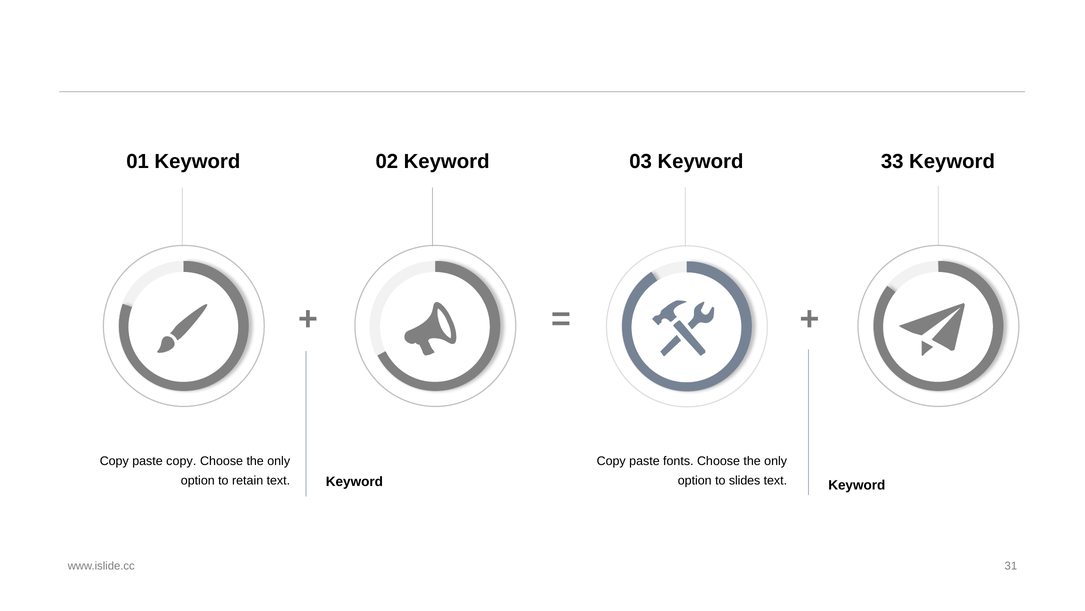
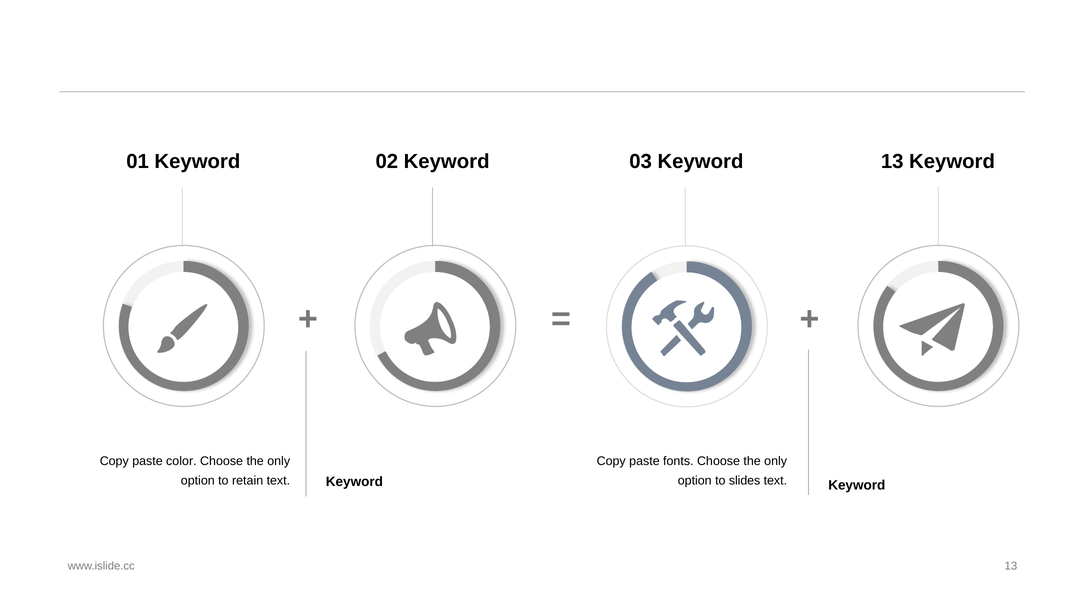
Keyword 33: 33 -> 13
paste copy: copy -> color
www.islide.cc 31: 31 -> 13
